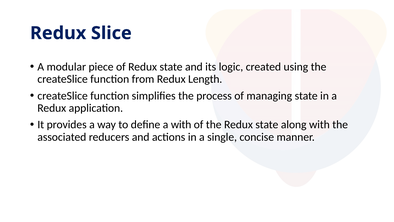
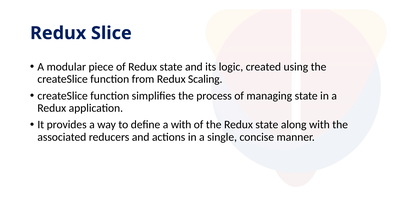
Length: Length -> Scaling
